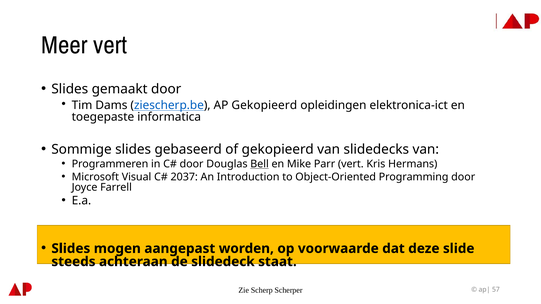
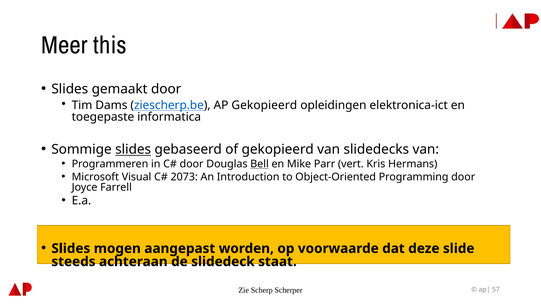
Meer vert: vert -> this
slides at (133, 150) underline: none -> present
2037: 2037 -> 2073
